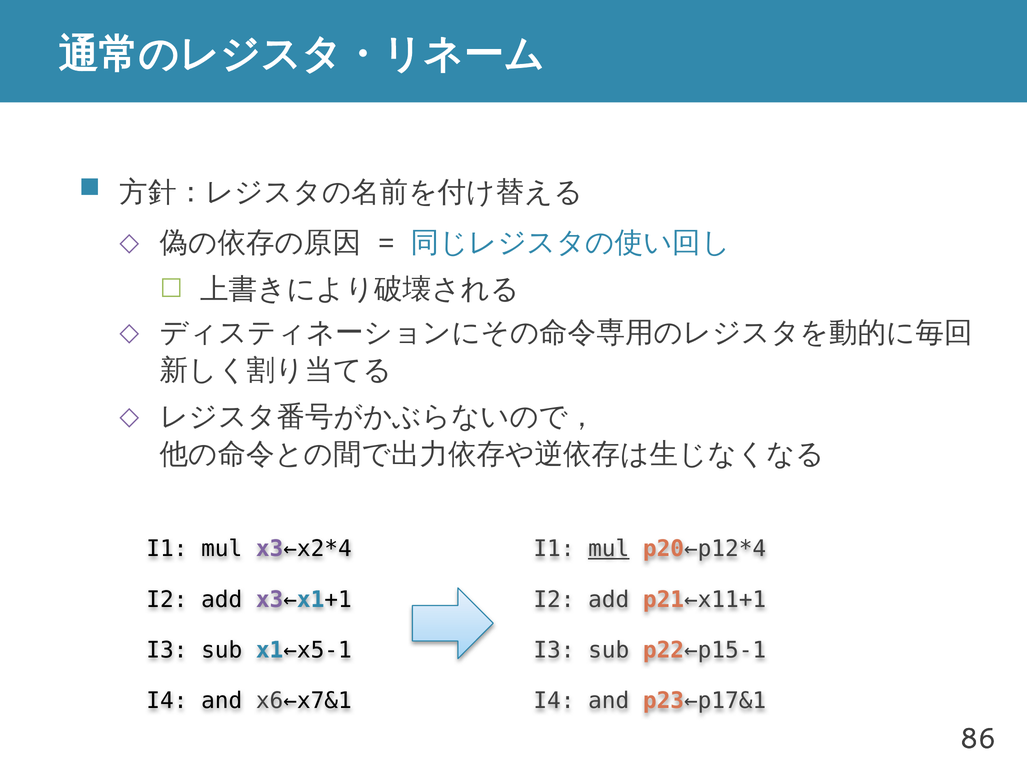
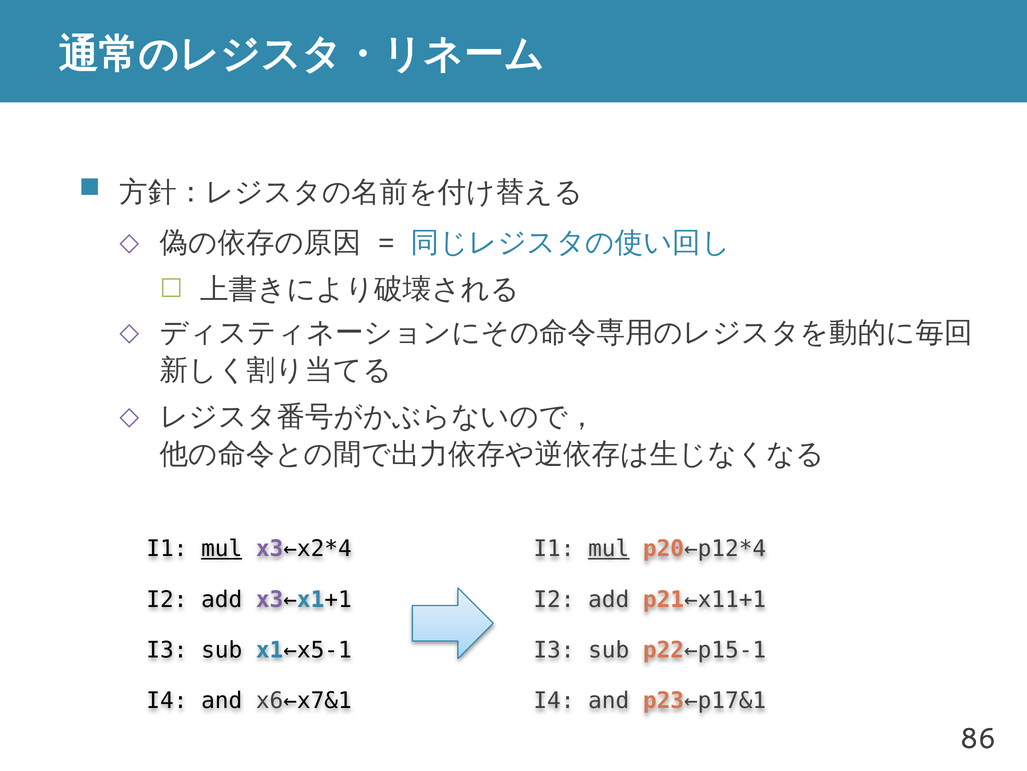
mul at (222, 548) underline: none -> present
